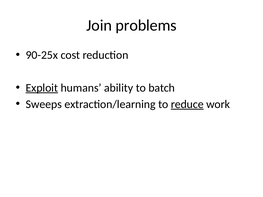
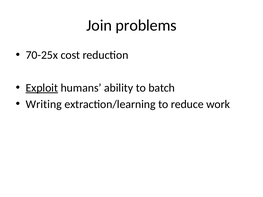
90-25x: 90-25x -> 70-25x
Sweeps: Sweeps -> Writing
reduce underline: present -> none
